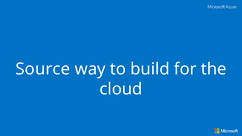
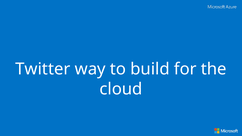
Source: Source -> Twitter
